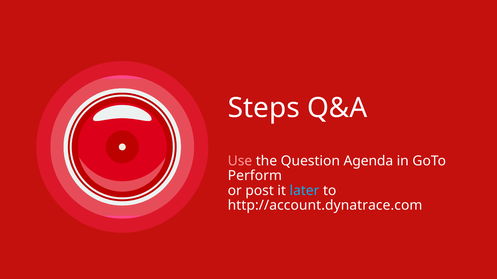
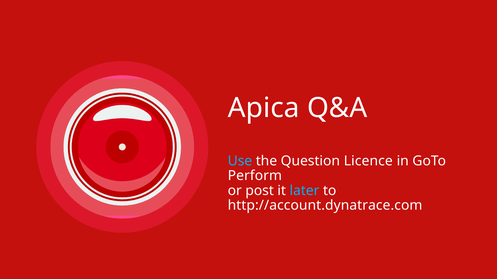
Steps: Steps -> Apica
Use colour: pink -> light blue
Agenda: Agenda -> Licence
